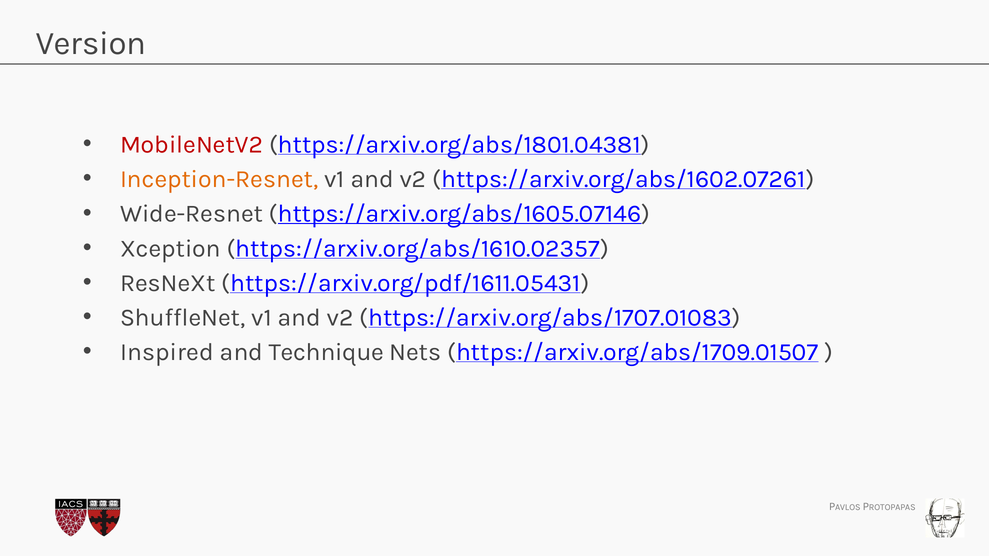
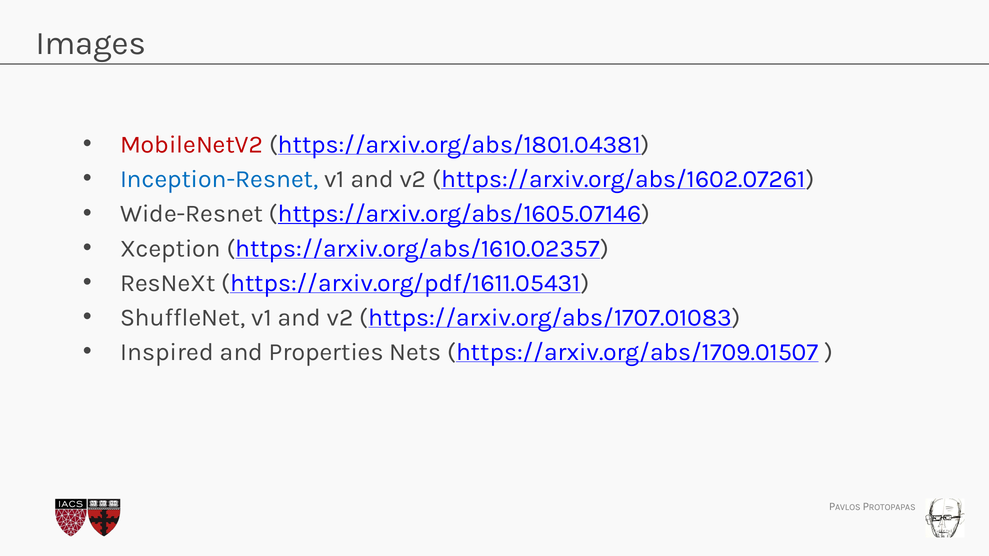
Version: Version -> Images
Inception-Resnet colour: orange -> blue
Technique: Technique -> Properties
